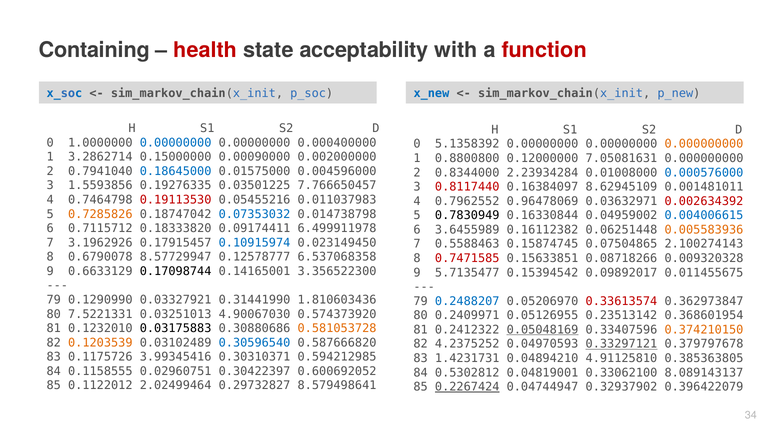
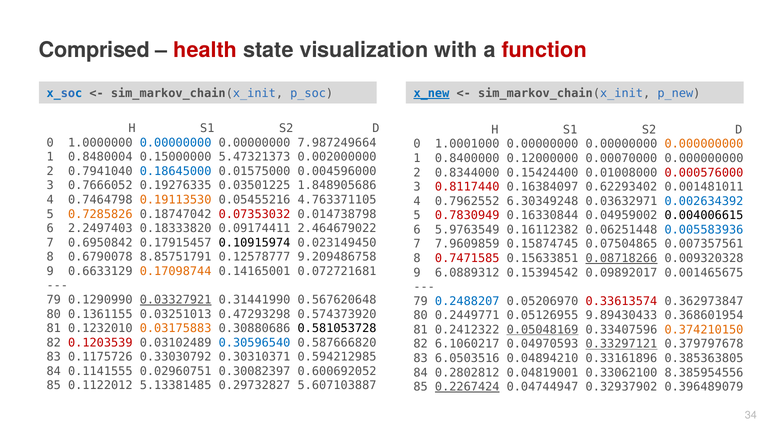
Containing: Containing -> Comprised
acceptability: acceptability -> visualization
x_new underline: none -> present
0.000400000: 0.000400000 -> 7.987249664
5.1358392: 5.1358392 -> 1.0001000
3.2862714: 3.2862714 -> 0.8480004
0.00090000: 0.00090000 -> 5.47321373
0.8800800: 0.8800800 -> 0.8400000
7.05081631: 7.05081631 -> 0.00070000
2.23934284: 2.23934284 -> 0.15424400
0.000576000 colour: blue -> red
1.5593856: 1.5593856 -> 0.7666052
7.766650457: 7.766650457 -> 1.848905686
8.62945109: 8.62945109 -> 0.62293402
0.19113530 colour: red -> orange
0.011037983: 0.011037983 -> 4.763371105
0.96478069: 0.96478069 -> 6.30349248
0.002634392 colour: red -> blue
0.07353032 colour: blue -> red
0.7830949 colour: black -> red
0.004006615 colour: blue -> black
0.7115712: 0.7115712 -> 2.2497403
6.499911978: 6.499911978 -> 2.464679022
3.6455989: 3.6455989 -> 5.9763549
0.005583936 colour: orange -> blue
3.1962926: 3.1962926 -> 0.6950842
0.10915974 colour: blue -> black
0.5588463: 0.5588463 -> 7.9609859
2.100274143: 2.100274143 -> 0.007357561
8.57729947: 8.57729947 -> 8.85751791
6.537068358: 6.537068358 -> 9.209486758
0.08718266 underline: none -> present
0.17098744 colour: black -> orange
3.356522300: 3.356522300 -> 0.072721681
5.7135477: 5.7135477 -> 6.0889312
0.011455675: 0.011455675 -> 0.001465675
0.03327921 underline: none -> present
1.810603436: 1.810603436 -> 0.567620648
7.5221331: 7.5221331 -> 0.1361155
4.90067030: 4.90067030 -> 0.47293298
0.2409971: 0.2409971 -> 0.2449771
0.23513142: 0.23513142 -> 9.89430433
0.03175883 colour: black -> orange
0.581053728 colour: orange -> black
0.1203539 colour: orange -> red
4.2375252: 4.2375252 -> 6.1060217
3.99345416: 3.99345416 -> 0.33030792
1.4231731: 1.4231731 -> 6.0503516
4.91125810: 4.91125810 -> 0.33161896
0.1158555: 0.1158555 -> 0.1141555
0.30422397: 0.30422397 -> 0.30082397
0.5302812: 0.5302812 -> 0.2802812
8.089143137: 8.089143137 -> 8.385954556
2.02499464: 2.02499464 -> 5.13381485
8.579498641: 8.579498641 -> 5.607103887
0.396422079: 0.396422079 -> 0.396489079
